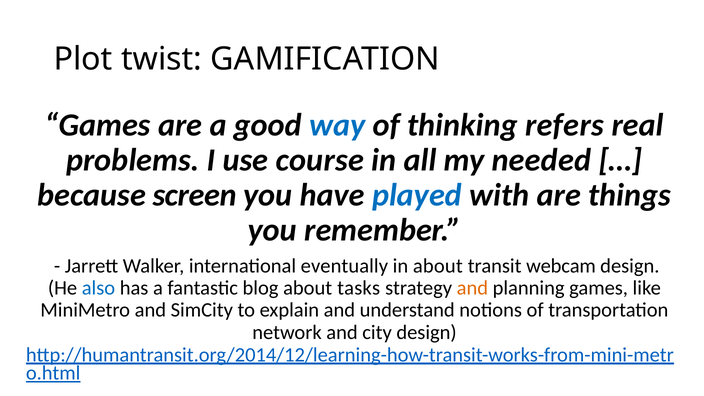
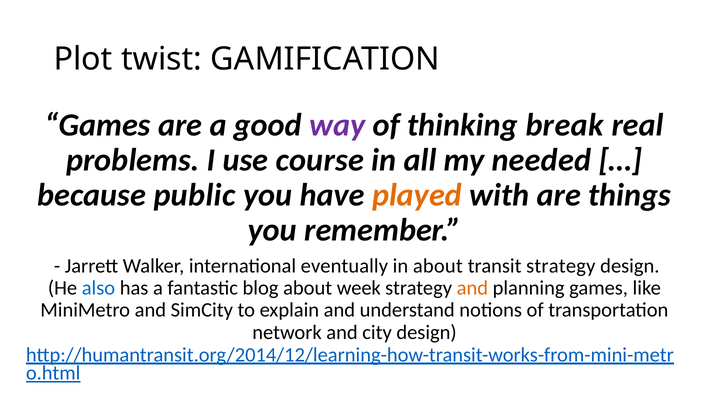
way colour: blue -> purple
refers: refers -> break
screen: screen -> public
played colour: blue -> orange
transit webcam: webcam -> strategy
tasks: tasks -> week
